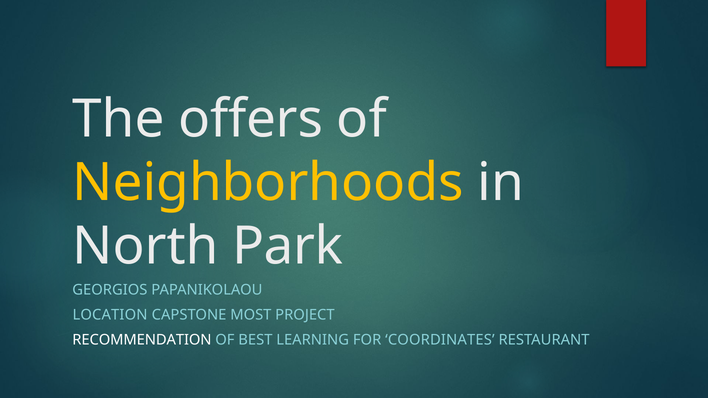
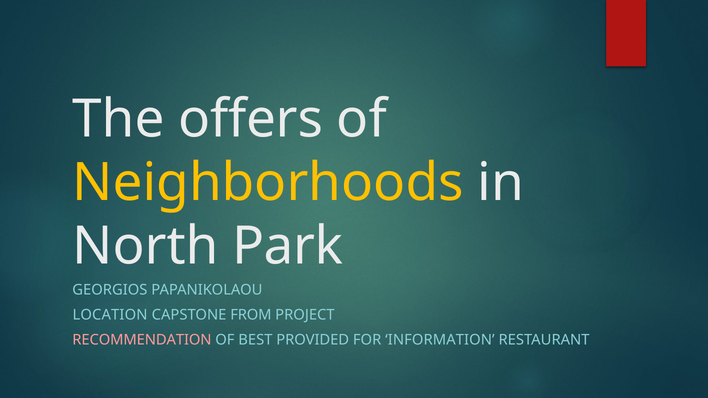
MOST: MOST -> FROM
RECOMMENDATION colour: white -> pink
LEARNING: LEARNING -> PROVIDED
COORDINATES: COORDINATES -> INFORMATION
